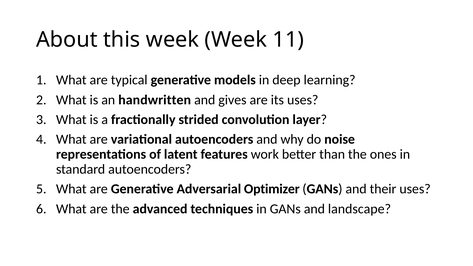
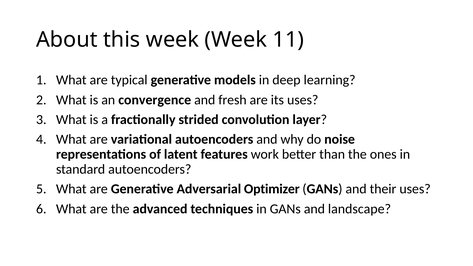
handwritten: handwritten -> convergence
gives: gives -> fresh
